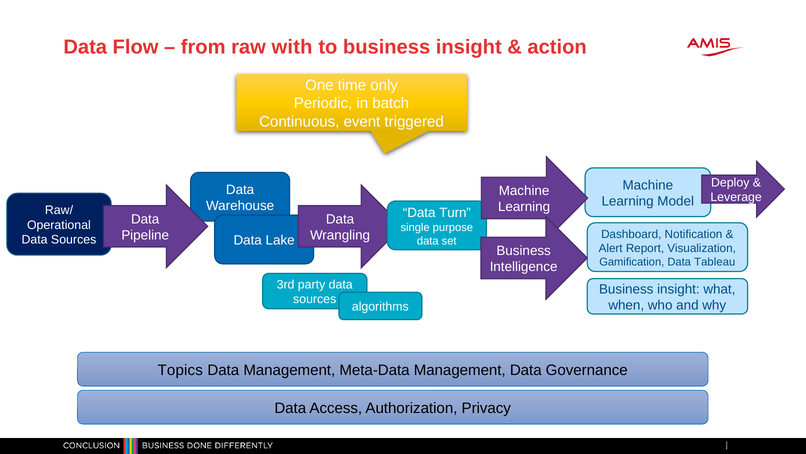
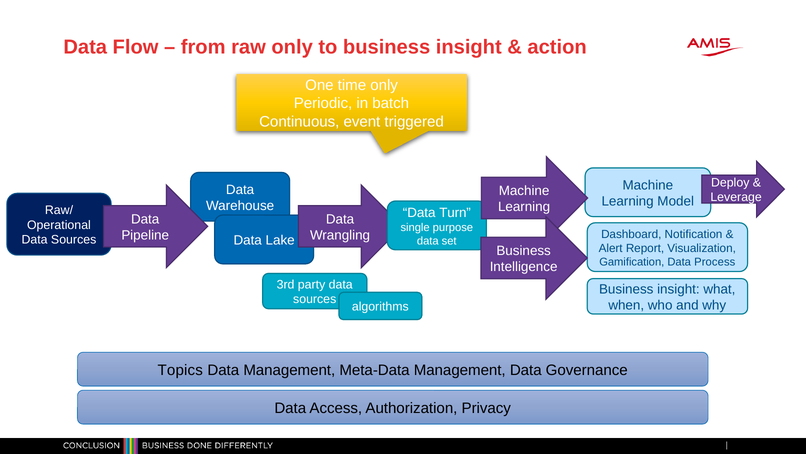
raw with: with -> only
Tableau: Tableau -> Process
